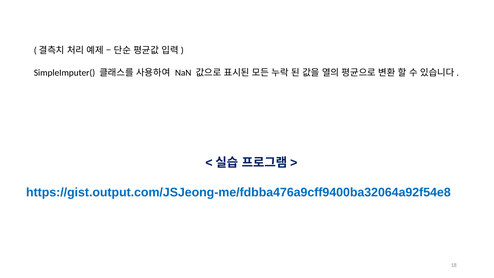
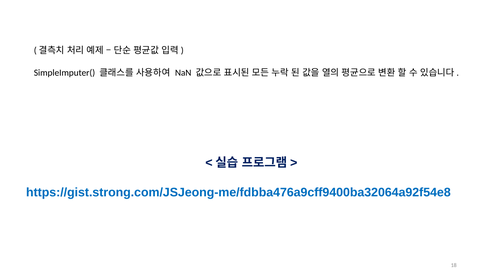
https://gist.output.com/JSJeong-me/fdbba476a9cff9400ba32064a92f54e8: https://gist.output.com/JSJeong-me/fdbba476a9cff9400ba32064a92f54e8 -> https://gist.strong.com/JSJeong-me/fdbba476a9cff9400ba32064a92f54e8
